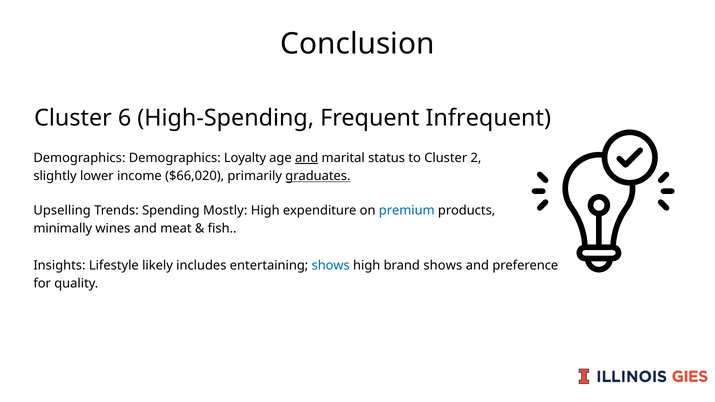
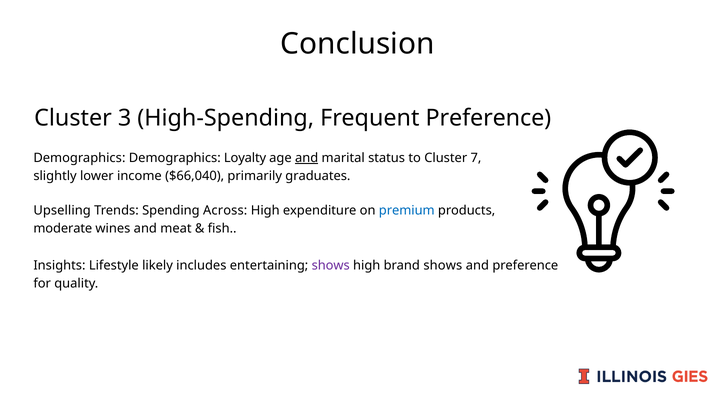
6: 6 -> 3
Frequent Infrequent: Infrequent -> Preference
2: 2 -> 7
$66,020: $66,020 -> $66,040
graduates underline: present -> none
Mostly: Mostly -> Across
minimally: minimally -> moderate
shows at (331, 266) colour: blue -> purple
